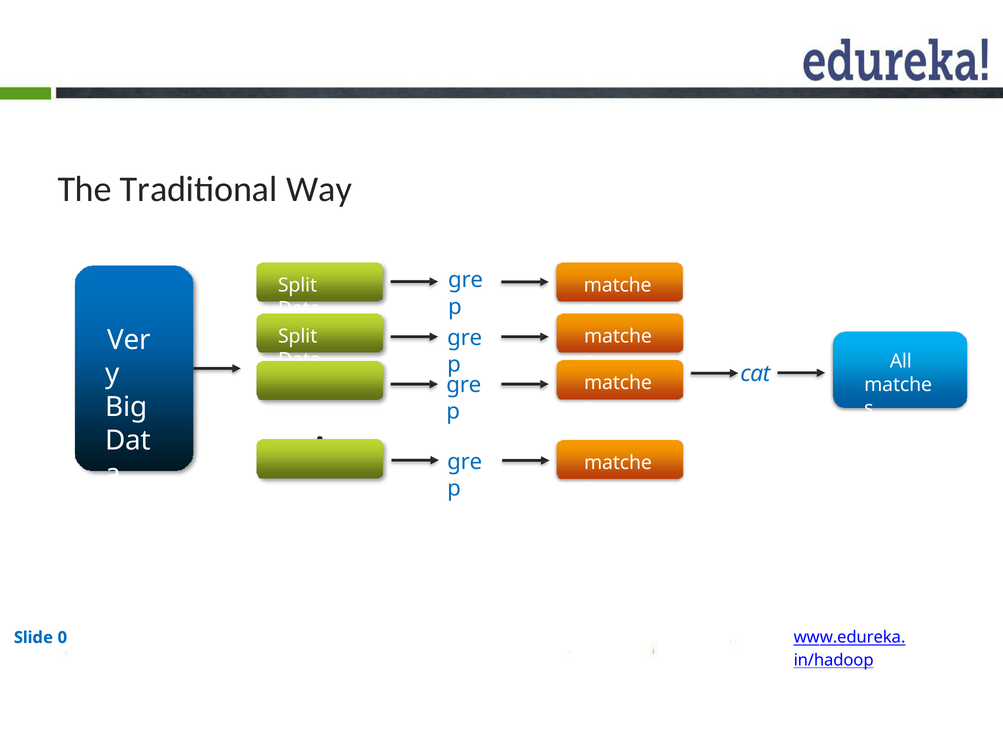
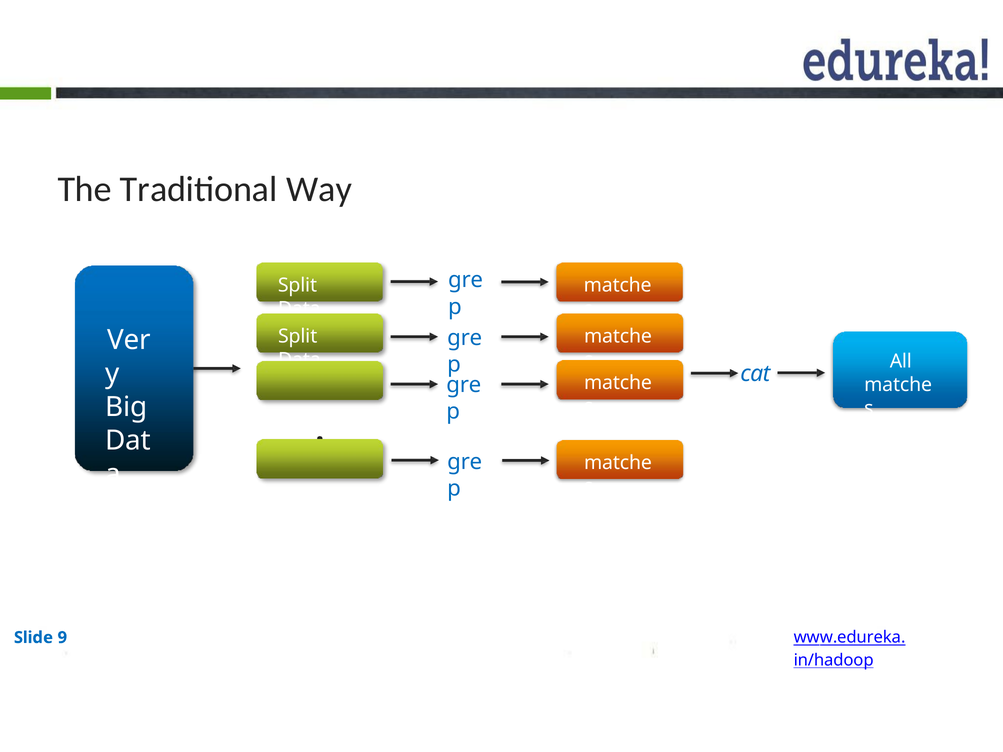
0: 0 -> 9
